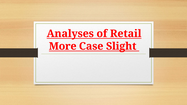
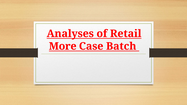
Slight: Slight -> Batch
